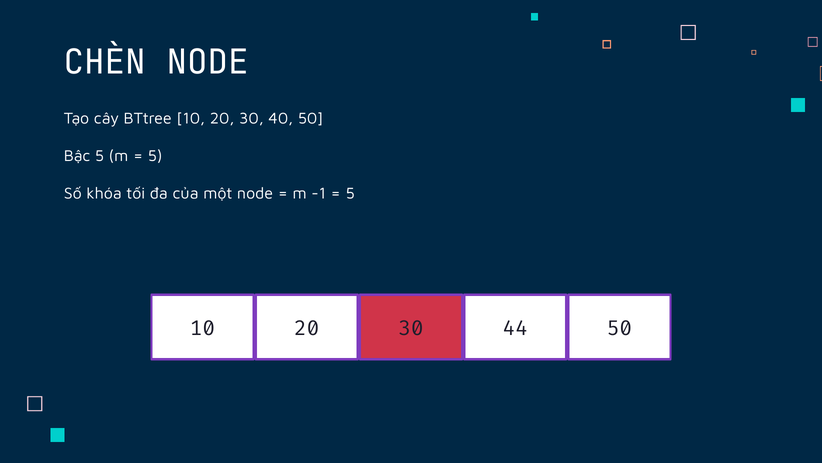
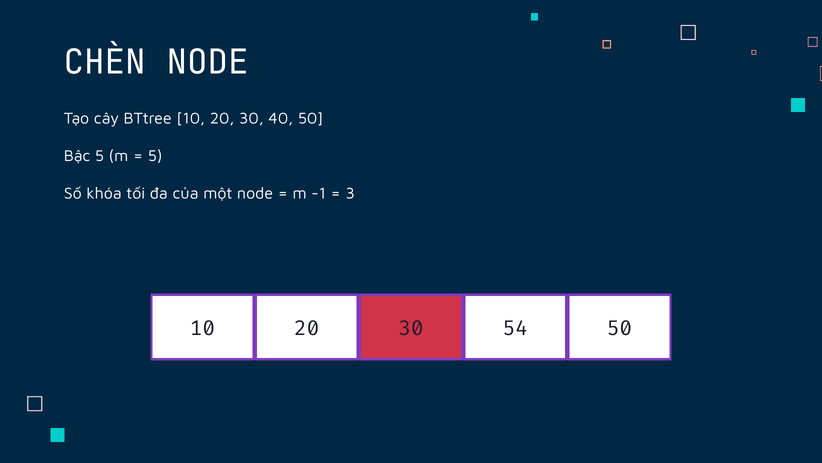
5 at (350, 193): 5 -> 3
44: 44 -> 54
